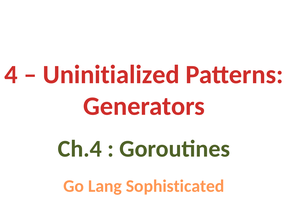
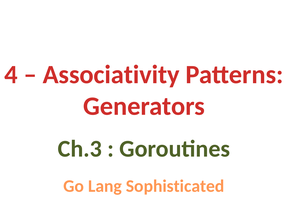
Uninitialized: Uninitialized -> Associativity
Ch.4: Ch.4 -> Ch.3
